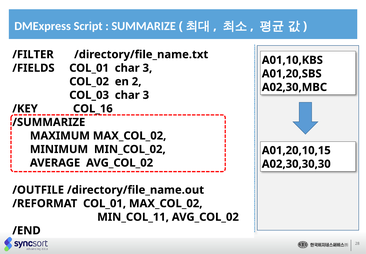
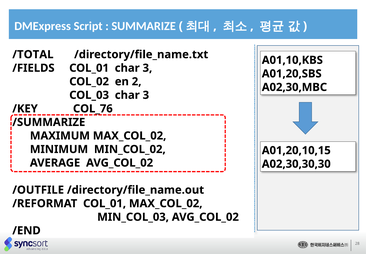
/FILTER: /FILTER -> /TOTAL
COL_16: COL_16 -> COL_76
MIN_COL_11: MIN_COL_11 -> MIN_COL_03
